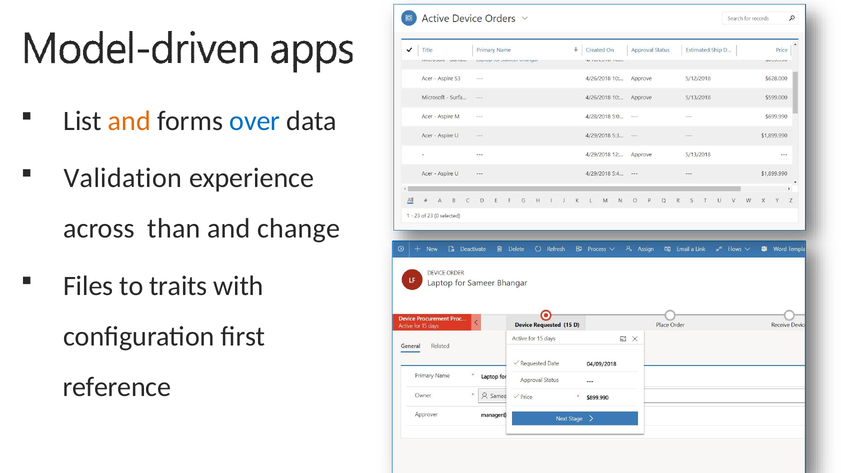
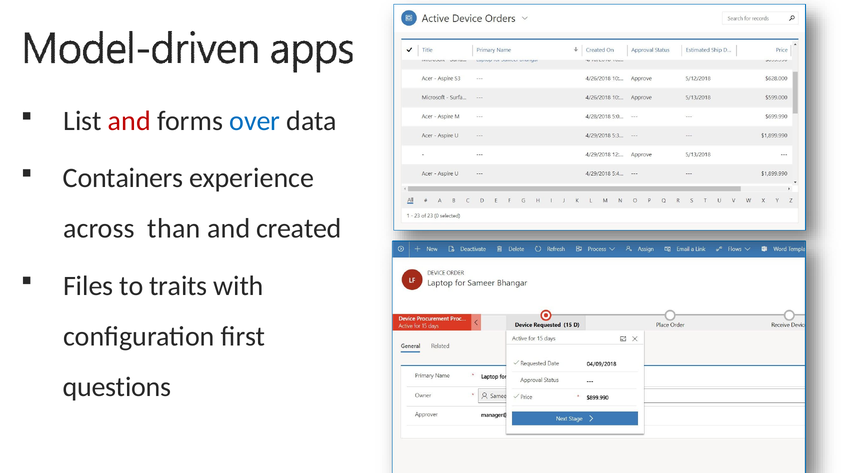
and at (129, 121) colour: orange -> red
Validation: Validation -> Containers
change: change -> created
reference: reference -> questions
